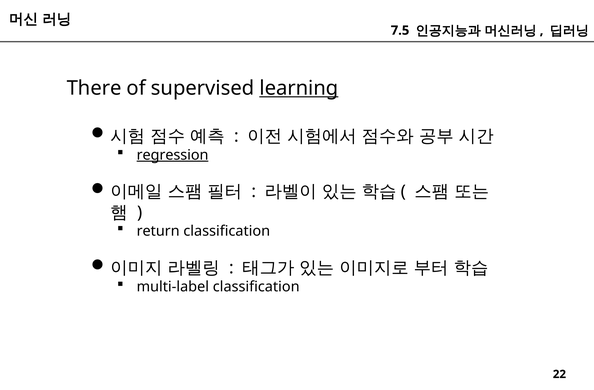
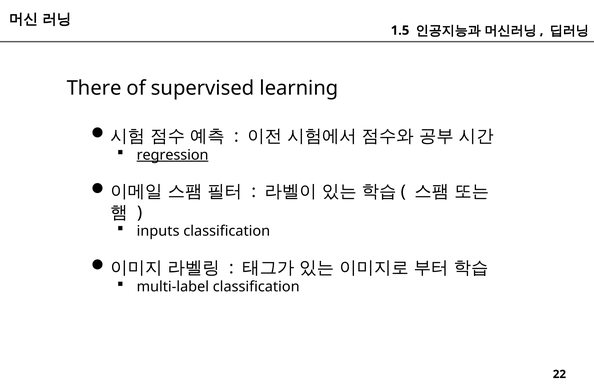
7.5: 7.5 -> 1.5
learning underline: present -> none
return: return -> inputs
